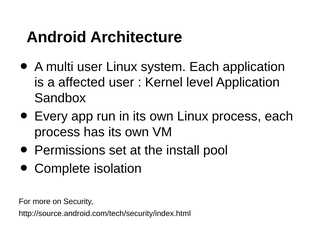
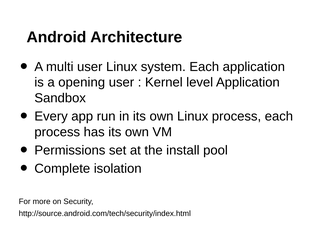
affected: affected -> opening
